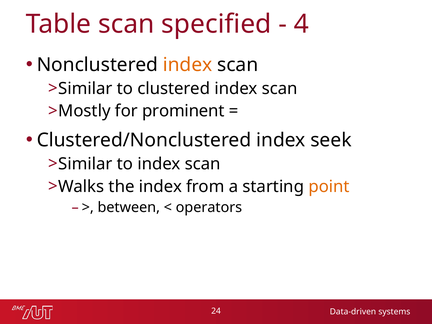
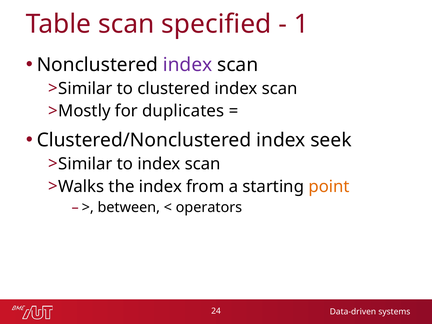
4: 4 -> 1
index at (188, 65) colour: orange -> purple
prominent: prominent -> duplicates
